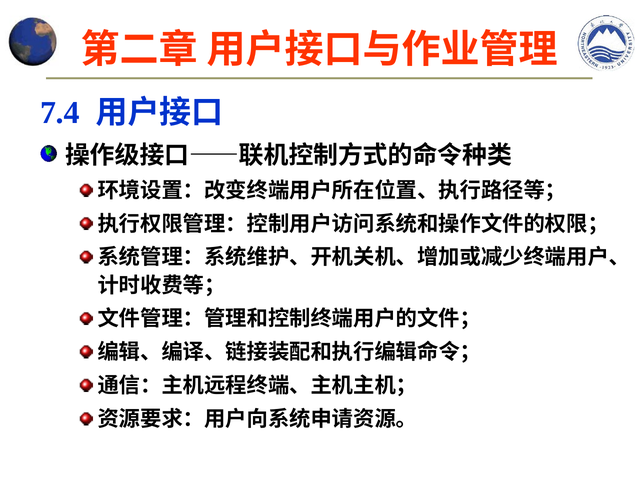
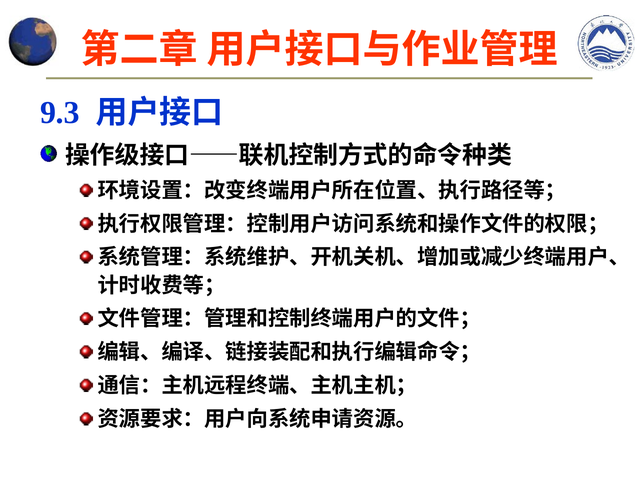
7.4: 7.4 -> 9.3
